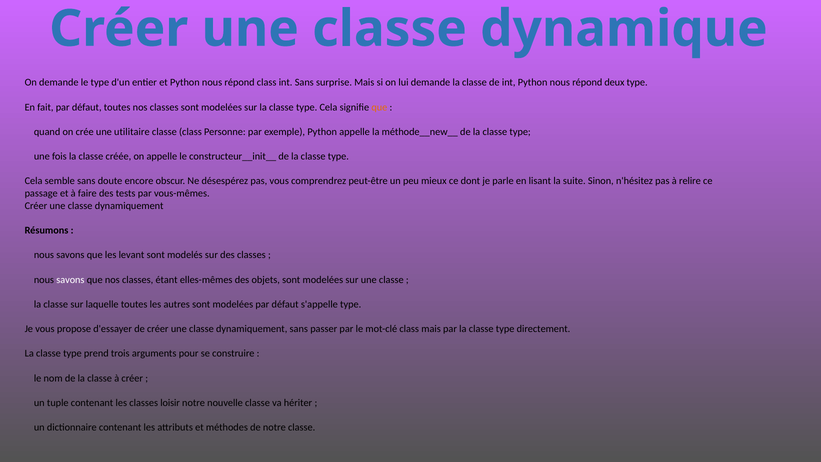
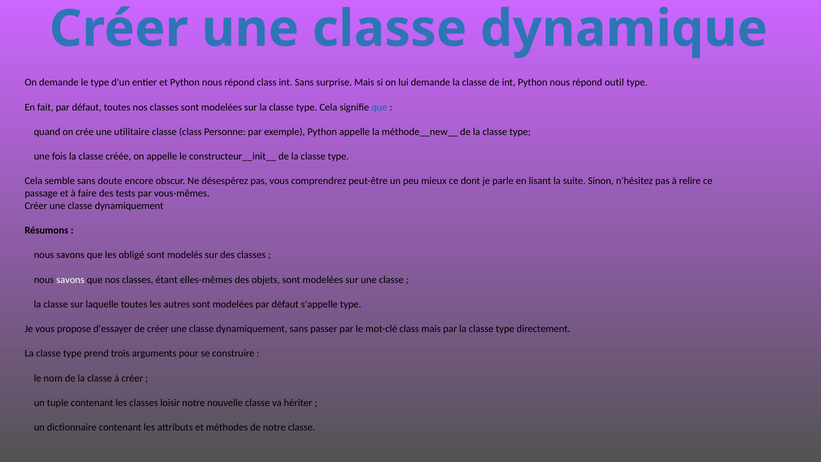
deux: deux -> outil
que at (379, 107) colour: orange -> blue
levant: levant -> obligé
